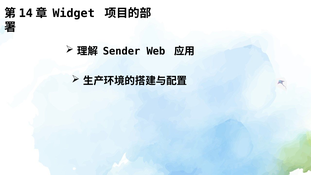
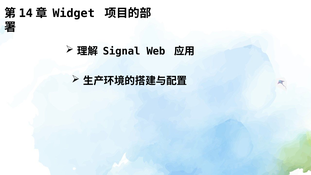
Sender: Sender -> Signal
